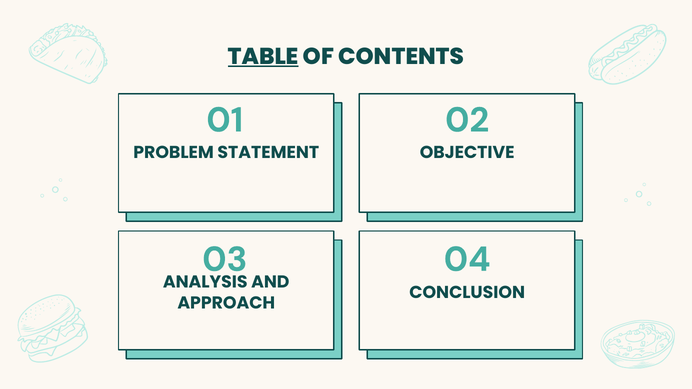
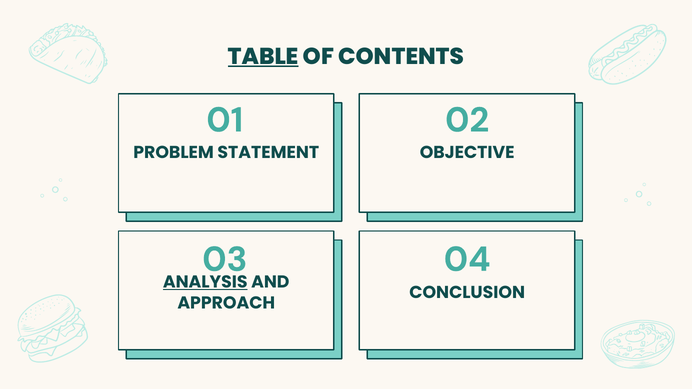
ANALYSIS underline: none -> present
